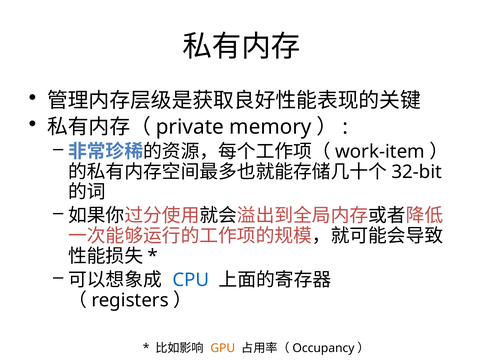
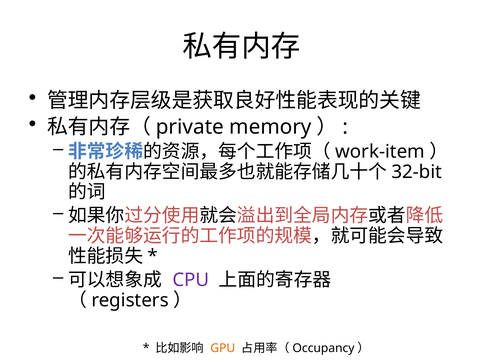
CPU colour: blue -> purple
